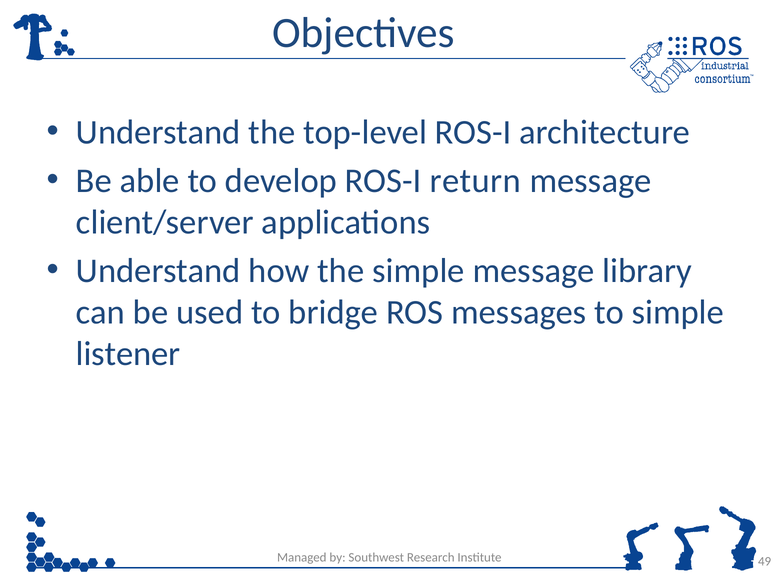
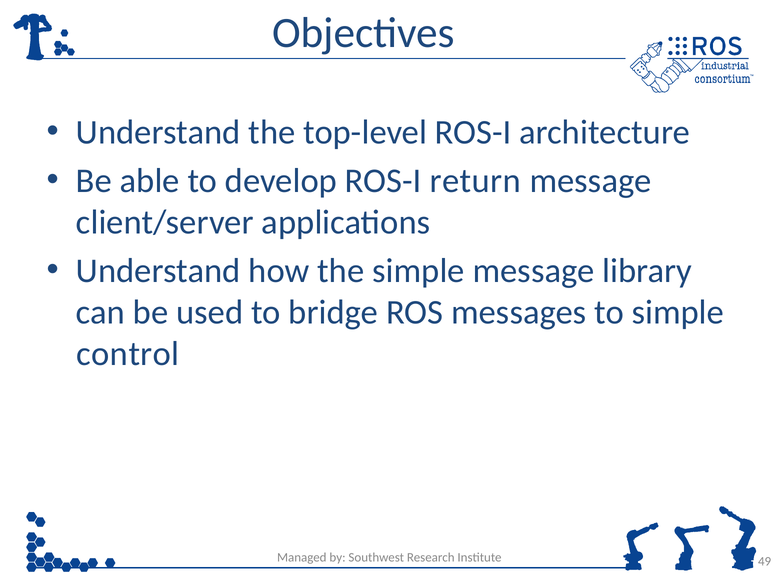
listener: listener -> control
